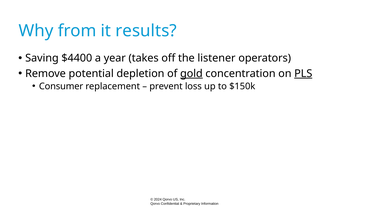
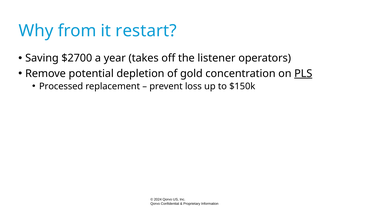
results: results -> restart
$4400: $4400 -> $2700
gold underline: present -> none
Consumer: Consumer -> Processed
